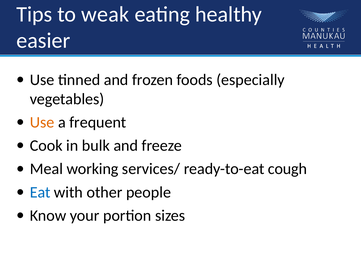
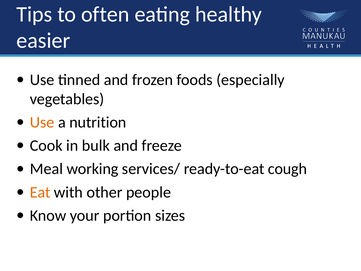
weak: weak -> often
frequent: frequent -> nutrition
Eat colour: blue -> orange
